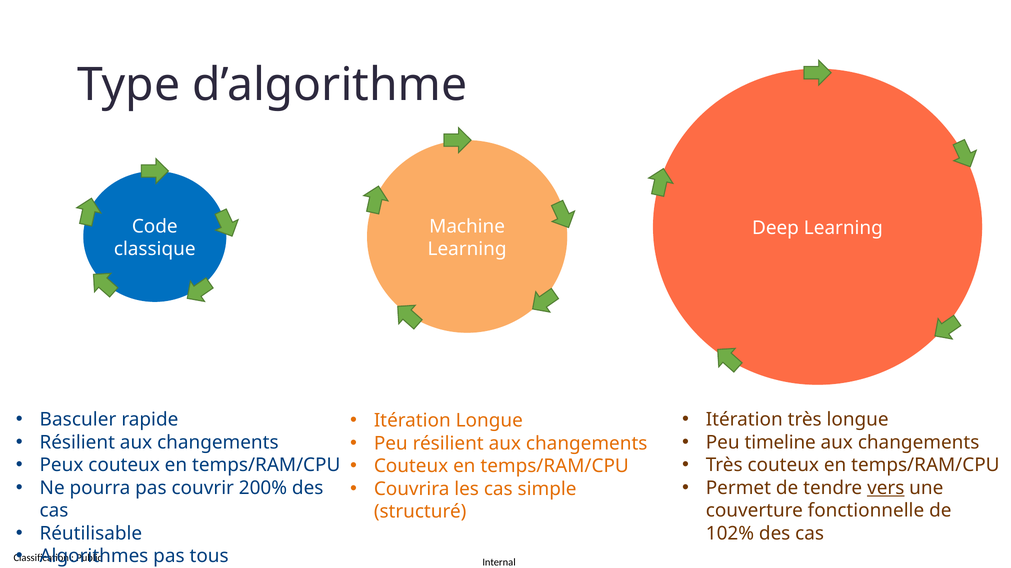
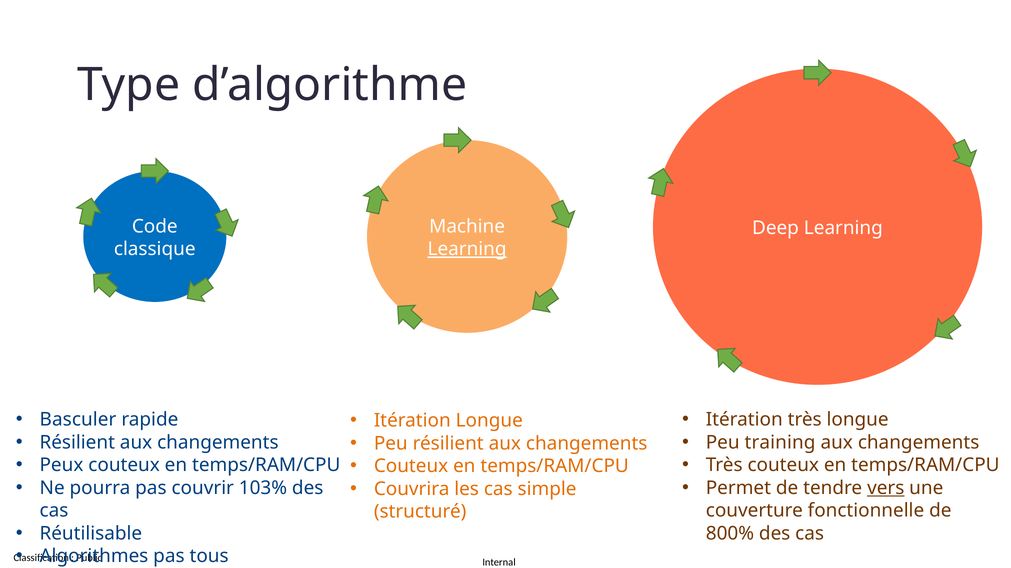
Learning at (467, 249) underline: none -> present
timeline: timeline -> training
200%: 200% -> 103%
102%: 102% -> 800%
